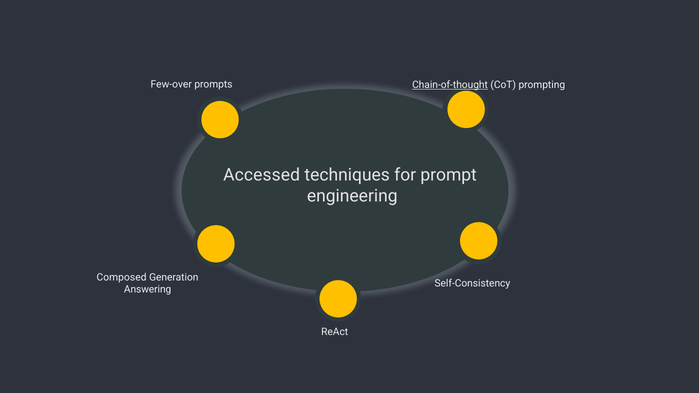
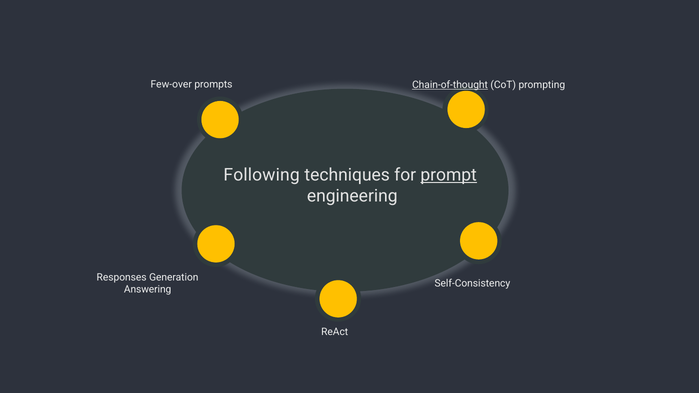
Accessed: Accessed -> Following
prompt underline: none -> present
Composed: Composed -> Responses
